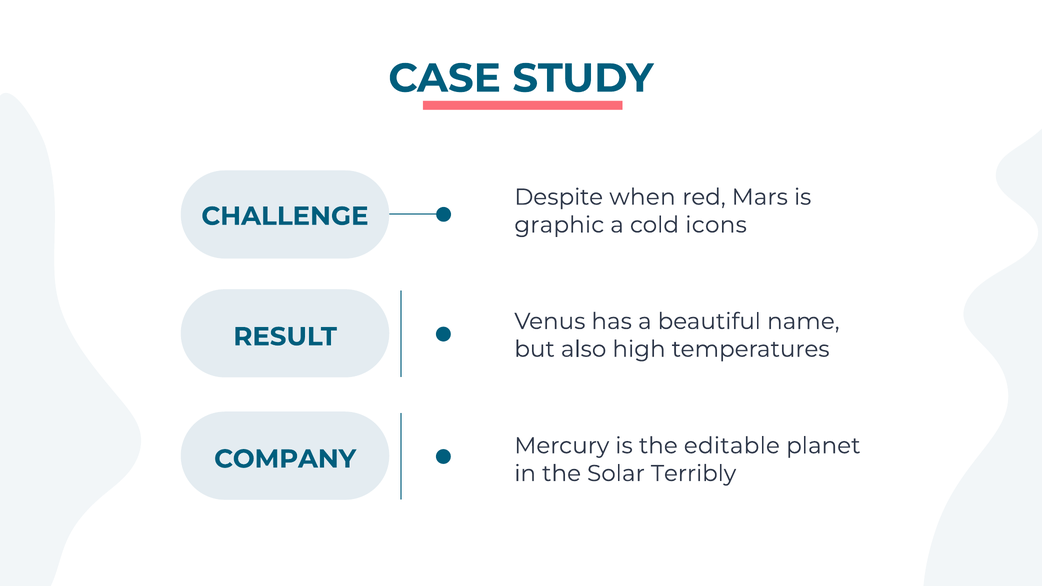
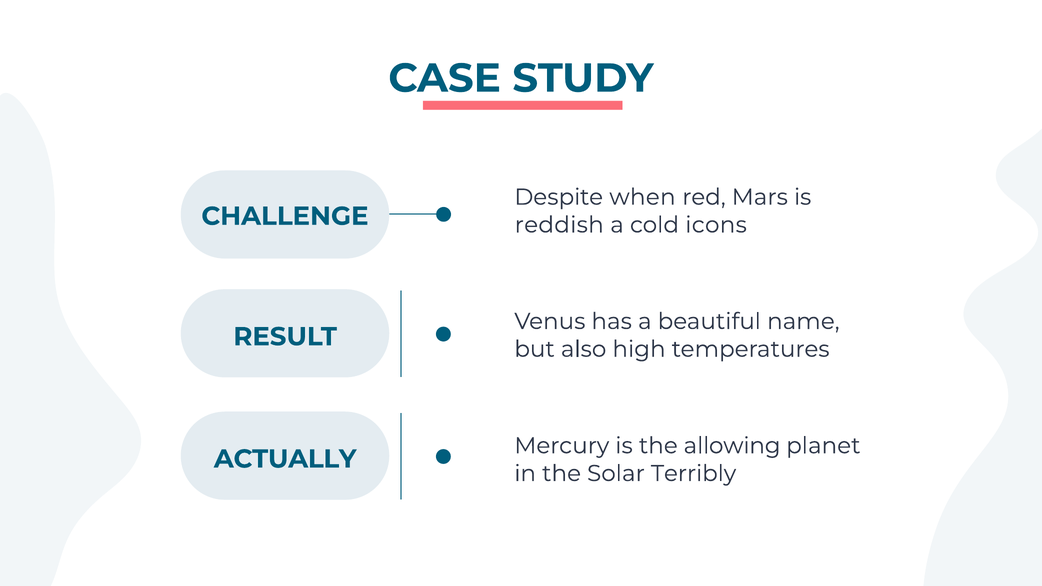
graphic: graphic -> reddish
editable: editable -> allowing
COMPANY: COMPANY -> ACTUALLY
